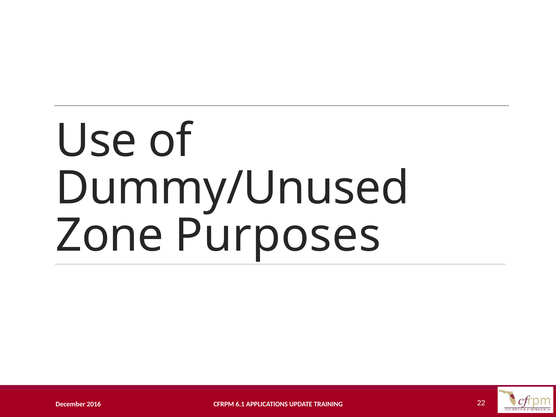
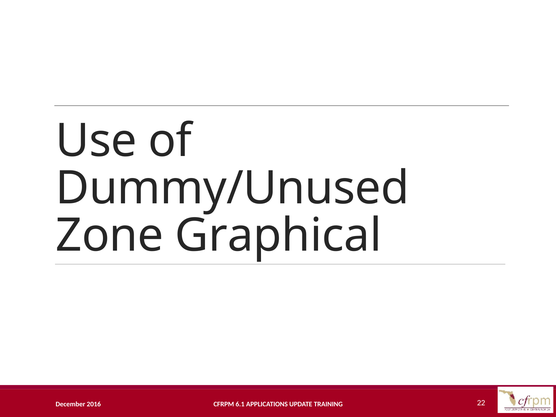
Purposes: Purposes -> Graphical
